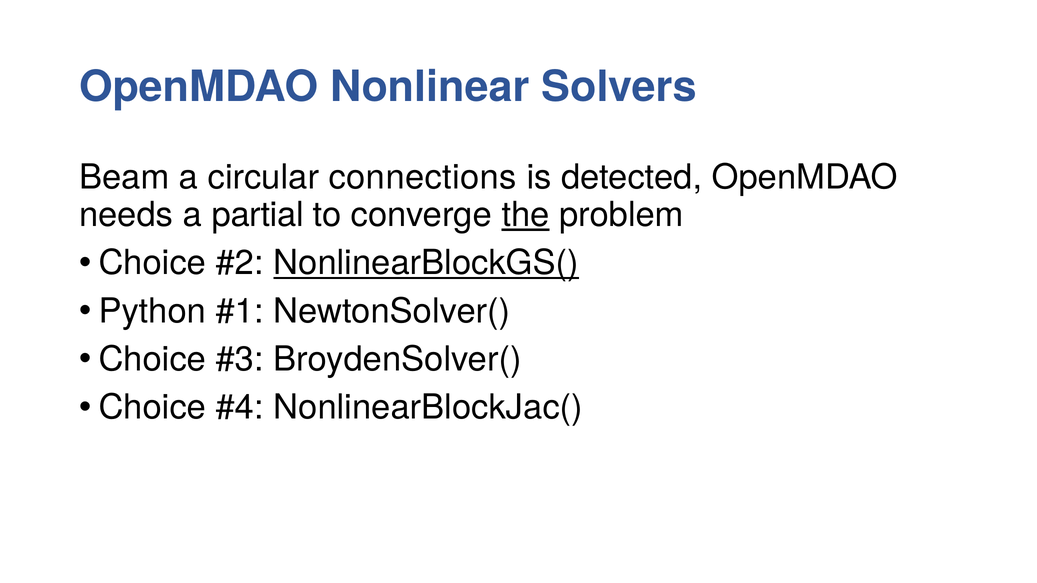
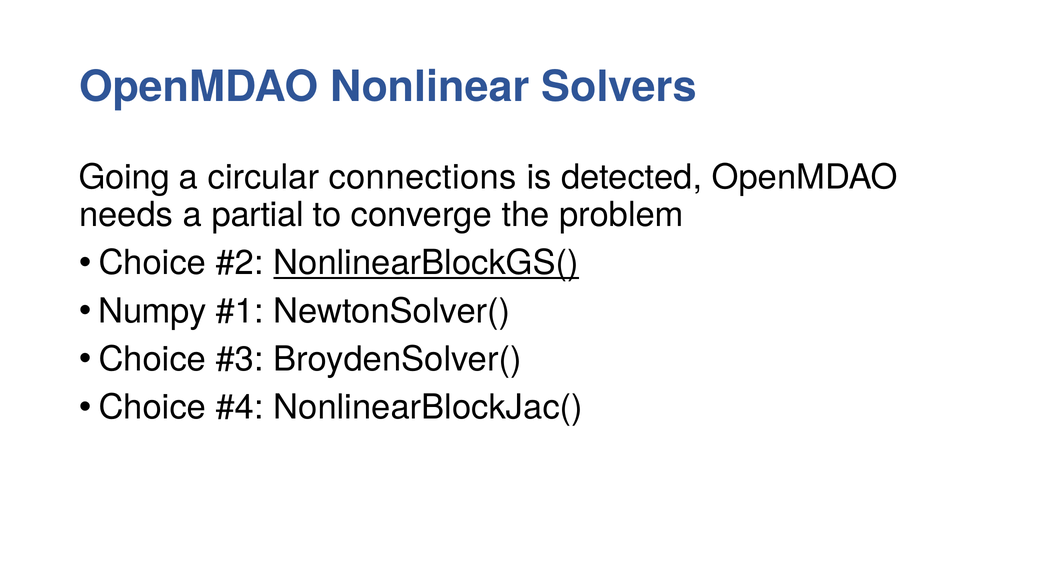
Beam: Beam -> Going
the underline: present -> none
Python: Python -> Numpy
